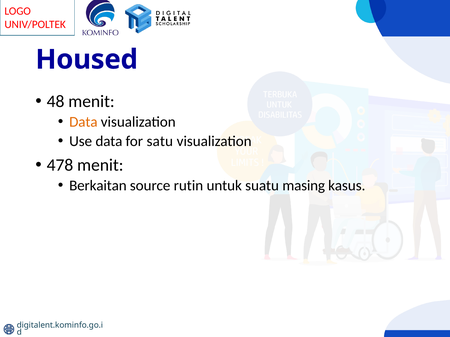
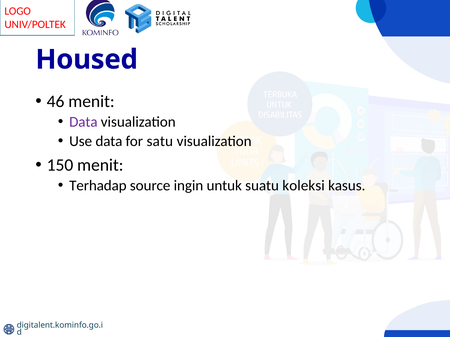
48: 48 -> 46
Data at (83, 122) colour: orange -> purple
478: 478 -> 150
Berkaitan: Berkaitan -> Terhadap
rutin: rutin -> ingin
masing: masing -> koleksi
